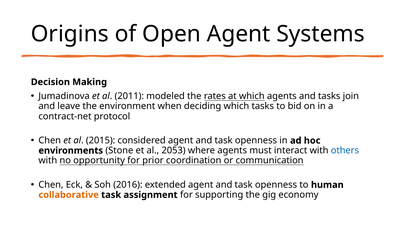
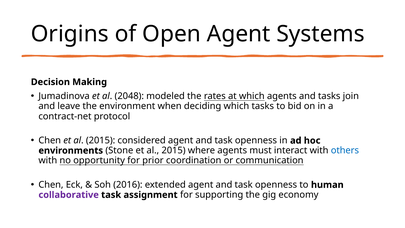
2011: 2011 -> 2048
Stone et al 2053: 2053 -> 2015
collaborative colour: orange -> purple
